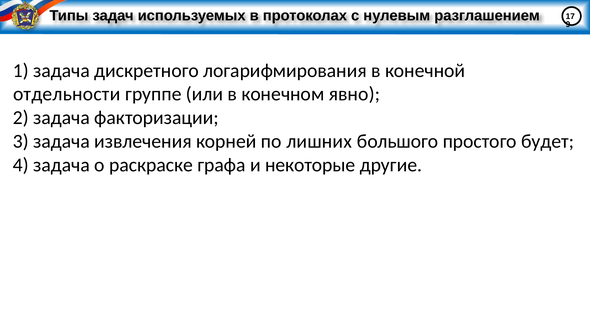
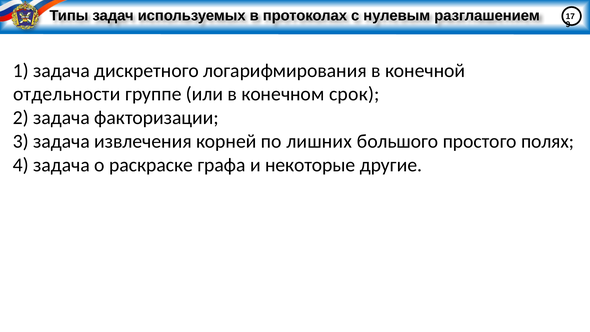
явно: явно -> срок
будет: будет -> полях
